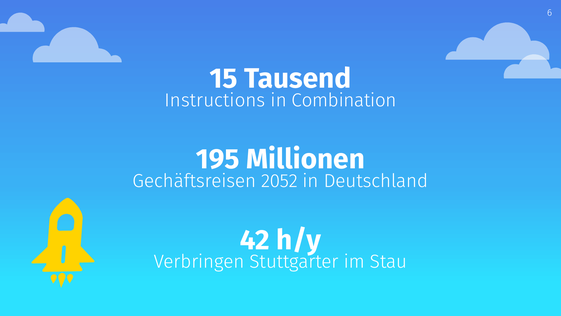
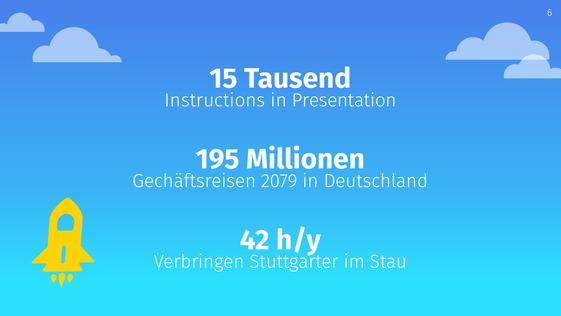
Combination: Combination -> Presentation
2052: 2052 -> 2079
